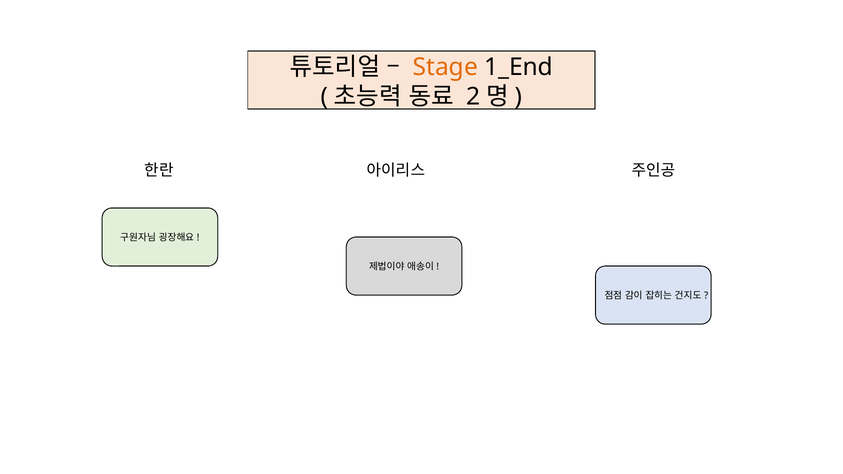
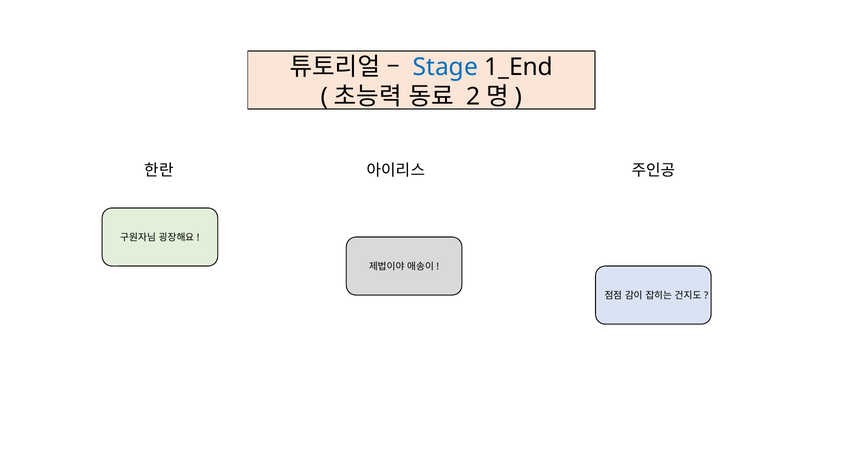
Stage colour: orange -> blue
